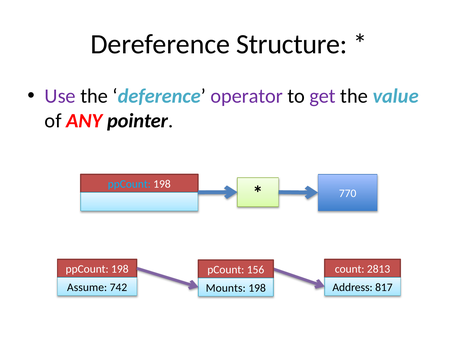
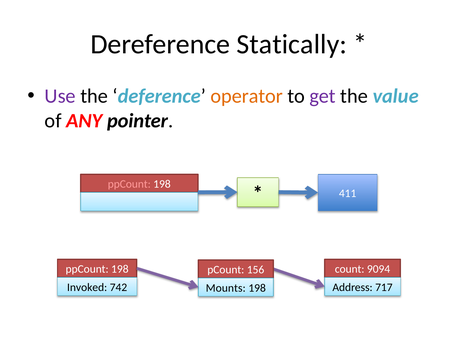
Structure: Structure -> Statically
operator colour: purple -> orange
ppCount at (129, 184) colour: light blue -> pink
770: 770 -> 411
2813: 2813 -> 9094
Assume: Assume -> Invoked
817: 817 -> 717
